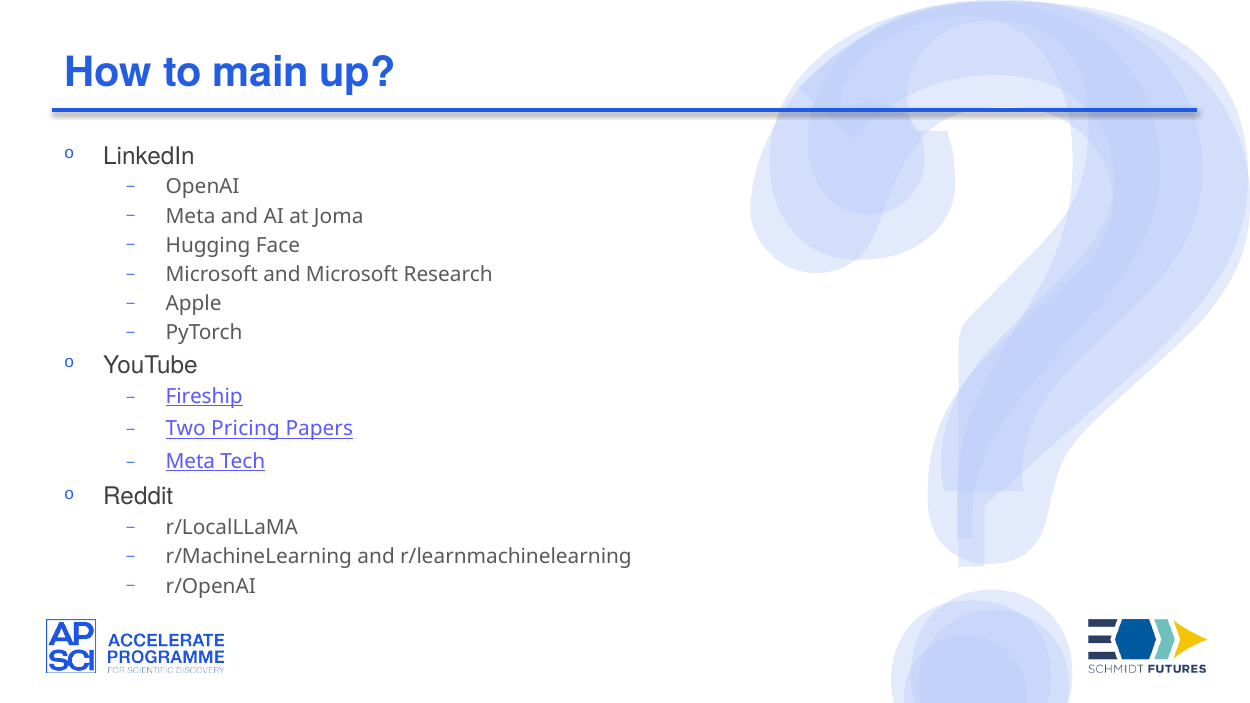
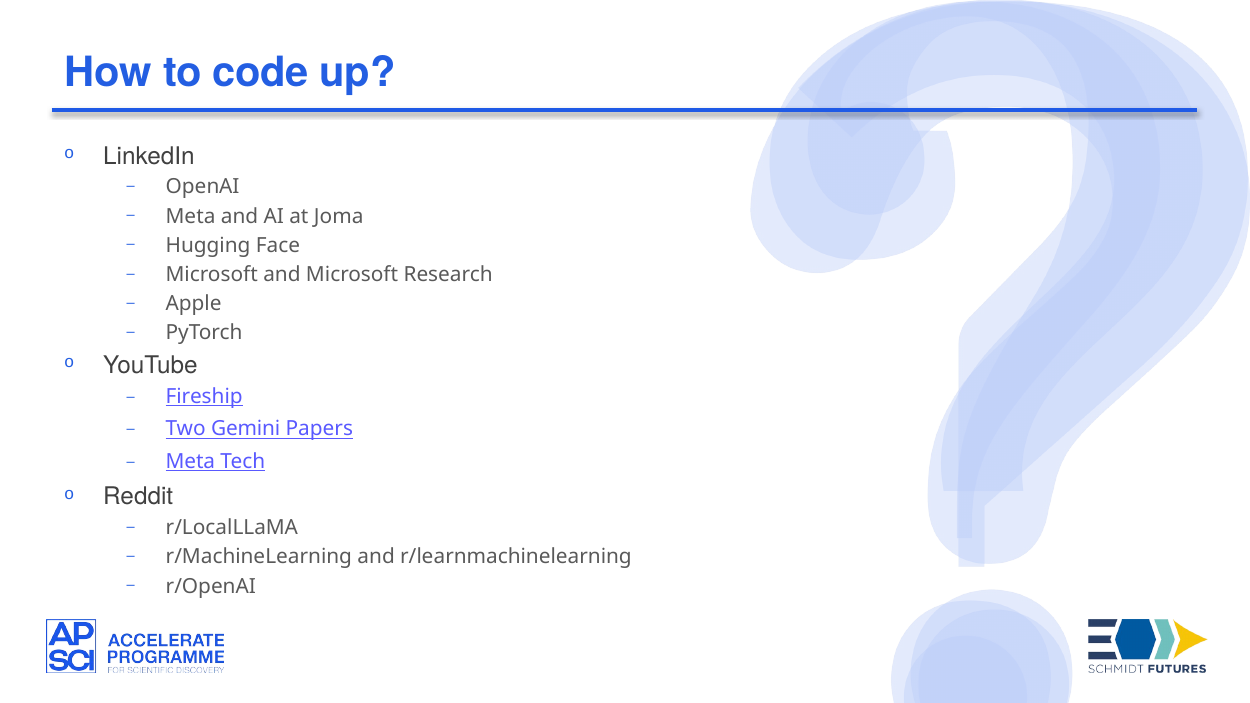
main: main -> code
Pricing: Pricing -> Gemini
